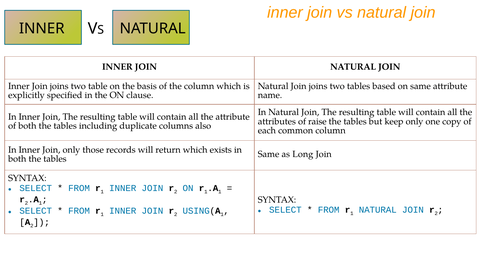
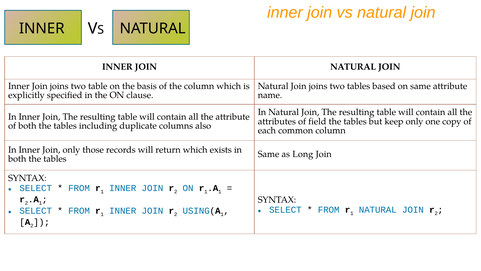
raise: raise -> field
